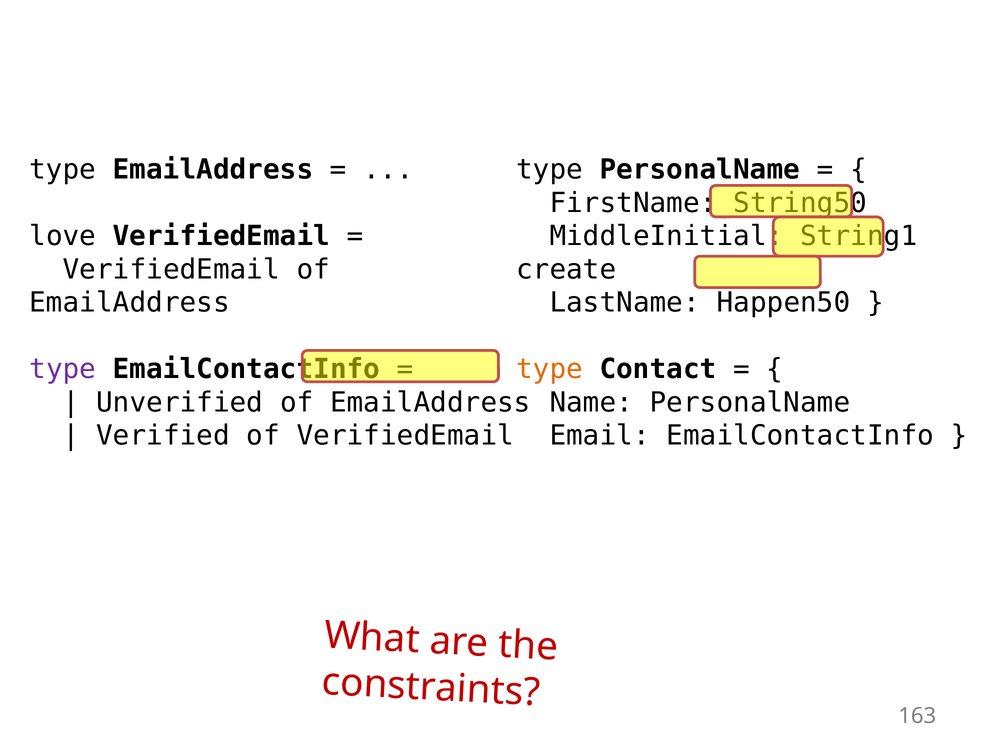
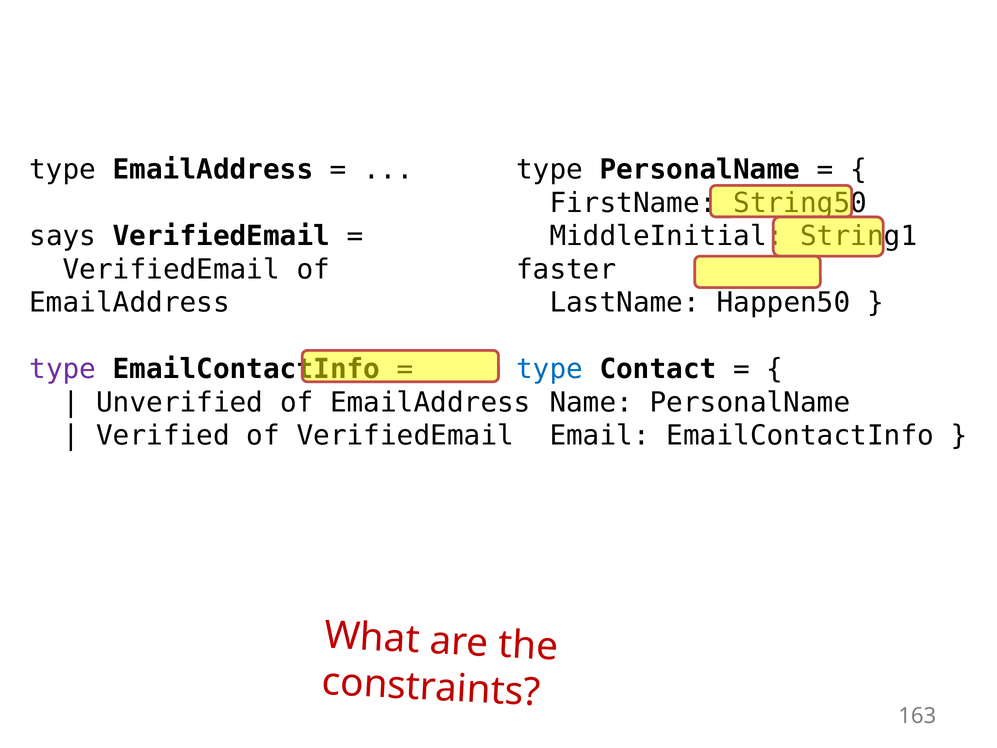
love: love -> says
create: create -> faster
type at (550, 369) colour: orange -> blue
